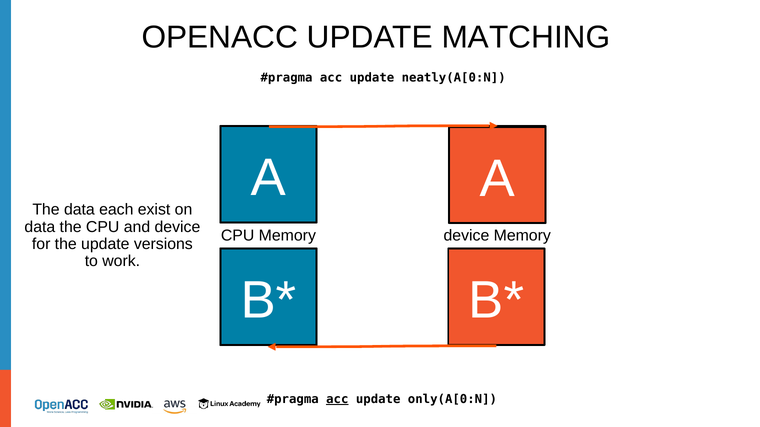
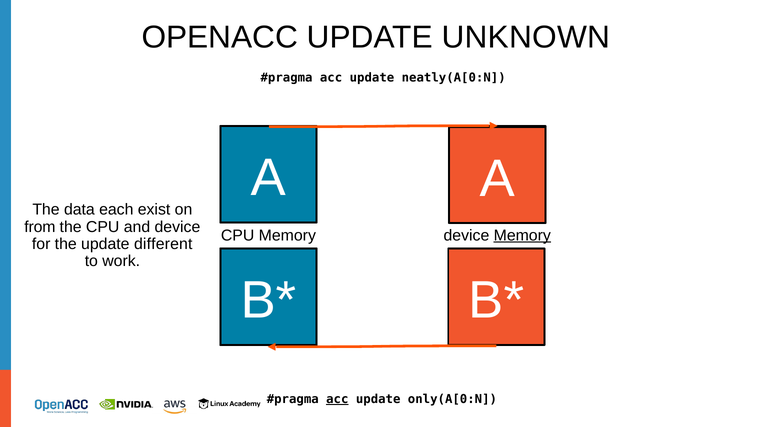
MATCHING: MATCHING -> UNKNOWN
data at (40, 227): data -> from
Memory at (522, 236) underline: none -> present
versions: versions -> different
